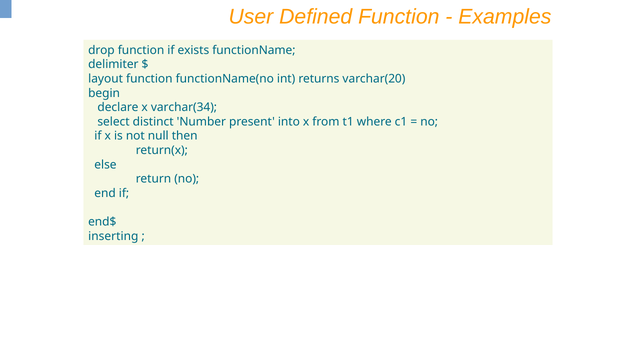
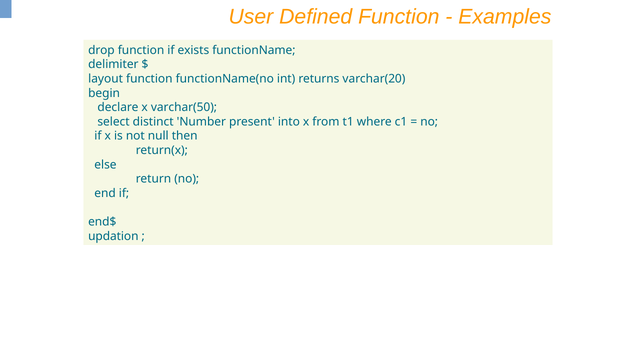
varchar(34: varchar(34 -> varchar(50
inserting: inserting -> updation
